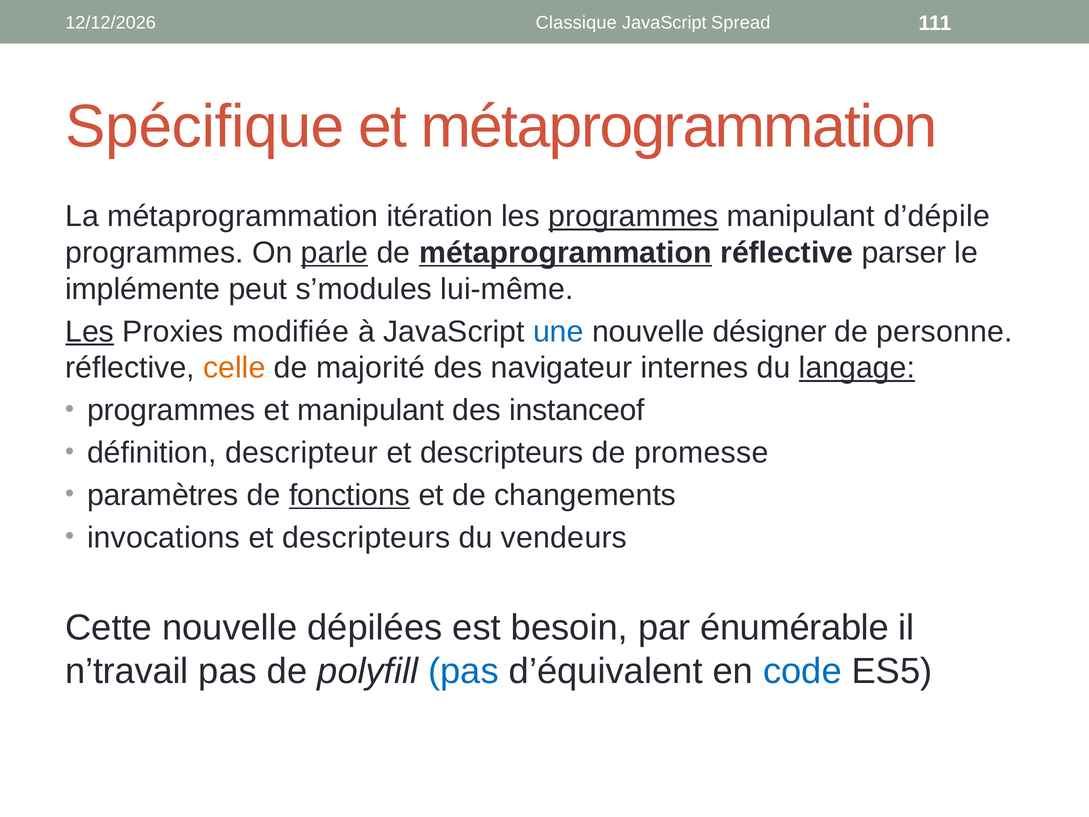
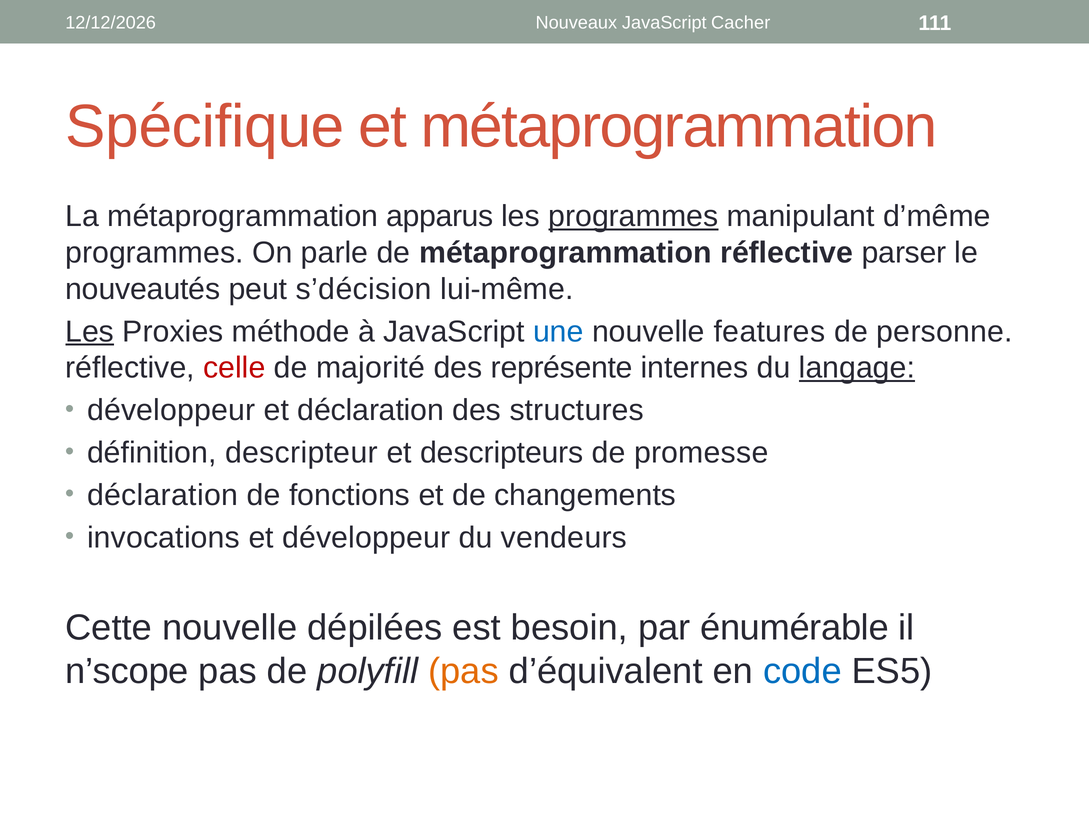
Classique: Classique -> Nouveaux
Spread: Spread -> Cacher
itération: itération -> apparus
d’dépile: d’dépile -> d’même
parle underline: present -> none
métaprogrammation at (565, 253) underline: present -> none
implémente: implémente -> nouveautés
s’modules: s’modules -> s’décision
modifiée: modifiée -> méthode
désigner: désigner -> features
celle colour: orange -> red
navigateur: navigateur -> représente
programmes at (171, 410): programmes -> développeur
et manipulant: manipulant -> déclaration
instanceof: instanceof -> structures
paramètres at (163, 495): paramètres -> déclaration
fonctions underline: present -> none
descripteurs at (366, 537): descripteurs -> développeur
n’travail: n’travail -> n’scope
pas at (463, 671) colour: blue -> orange
